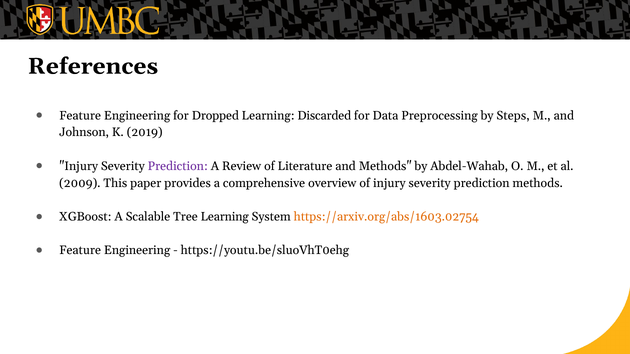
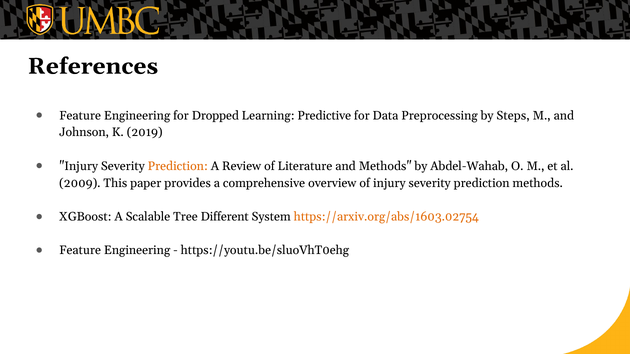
Discarded: Discarded -> Predictive
Prediction at (178, 166) colour: purple -> orange
Tree Learning: Learning -> Different
